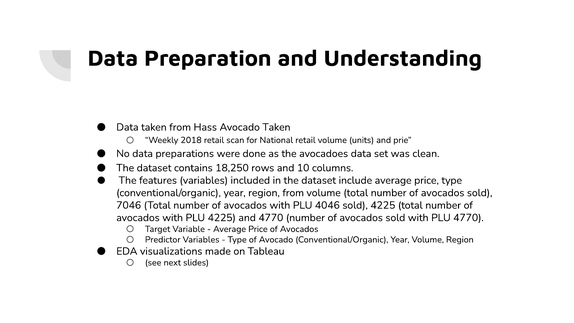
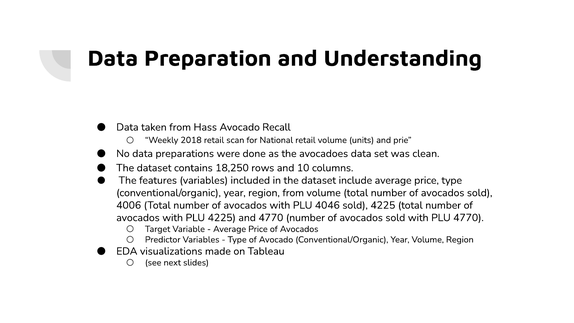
Avocado Taken: Taken -> Recall
7046: 7046 -> 4006
